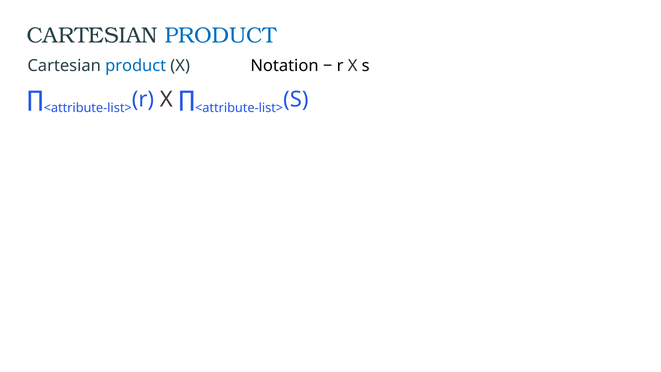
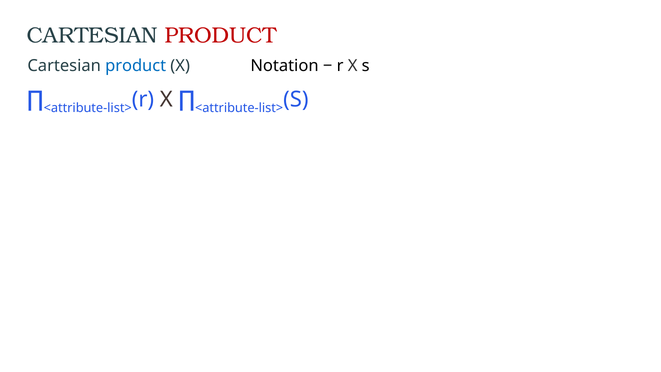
PRODUCT at (220, 35) colour: blue -> red
